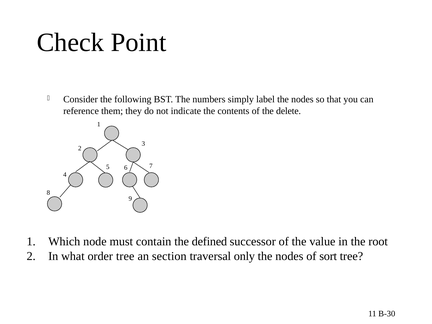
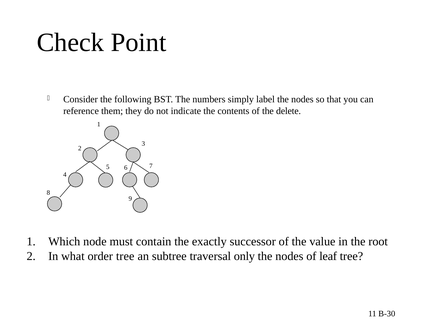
defined: defined -> exactly
section: section -> subtree
sort: sort -> leaf
